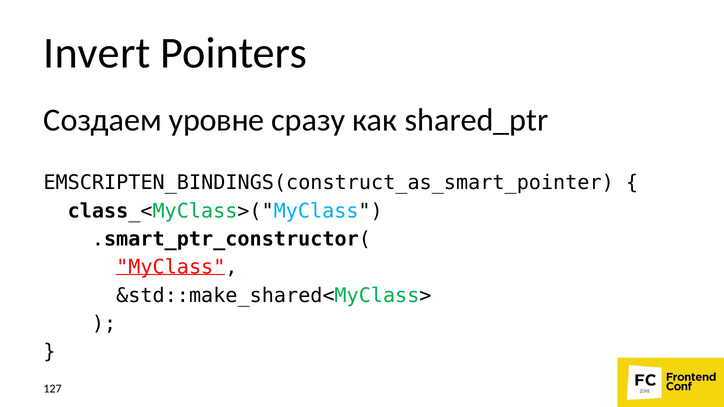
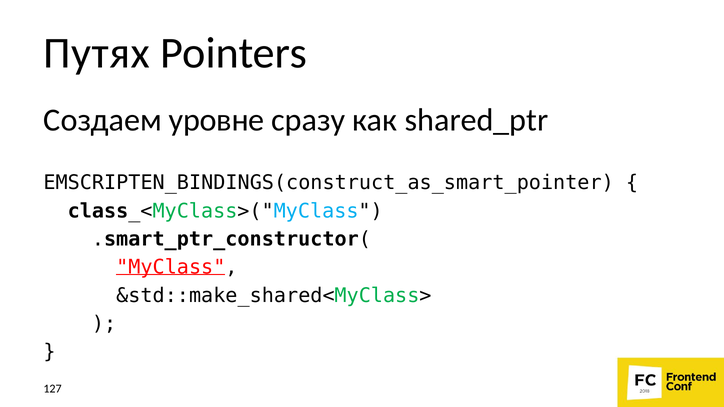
Invert: Invert -> Путях
